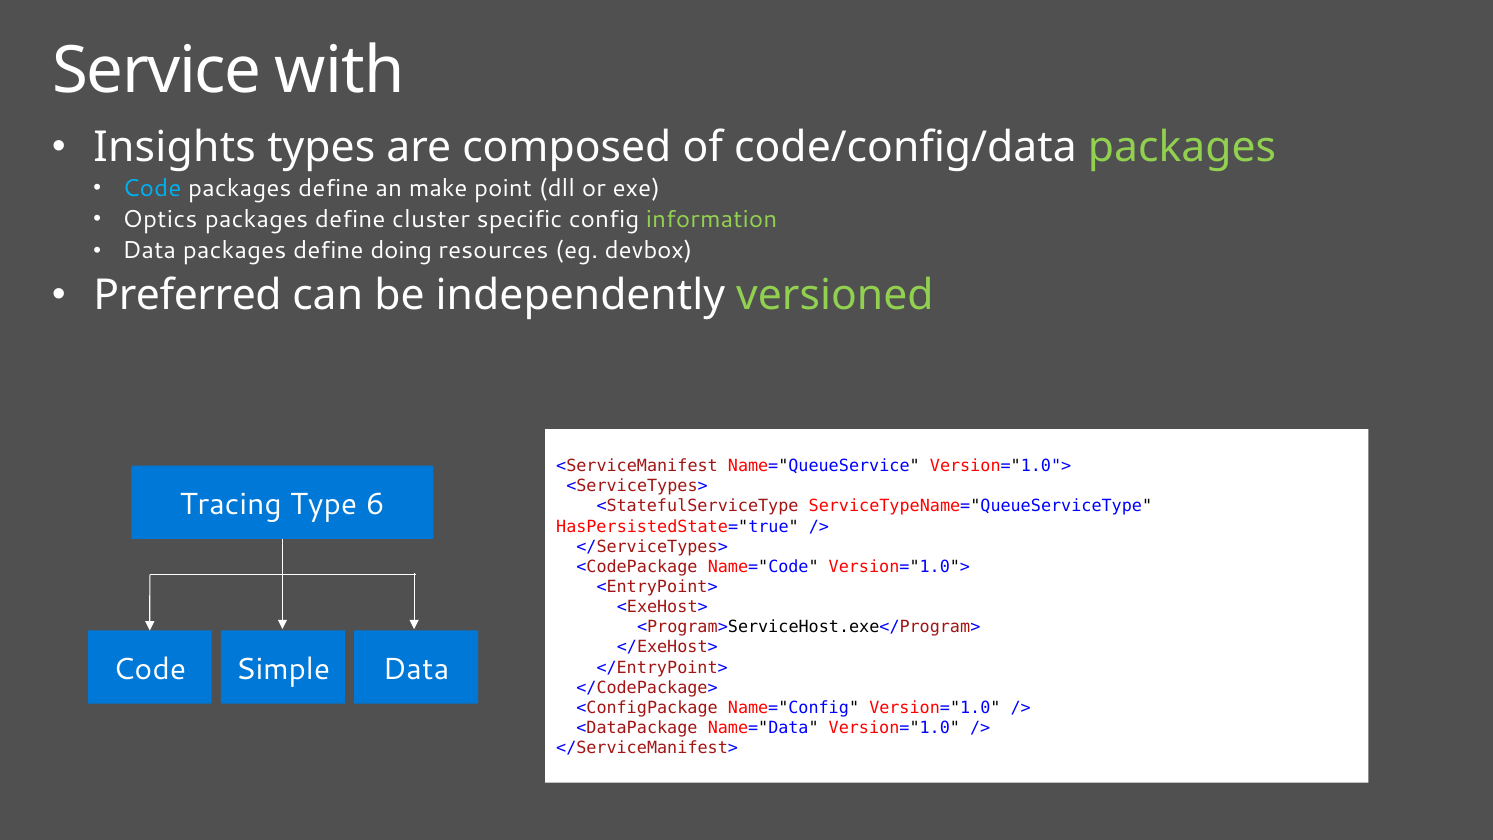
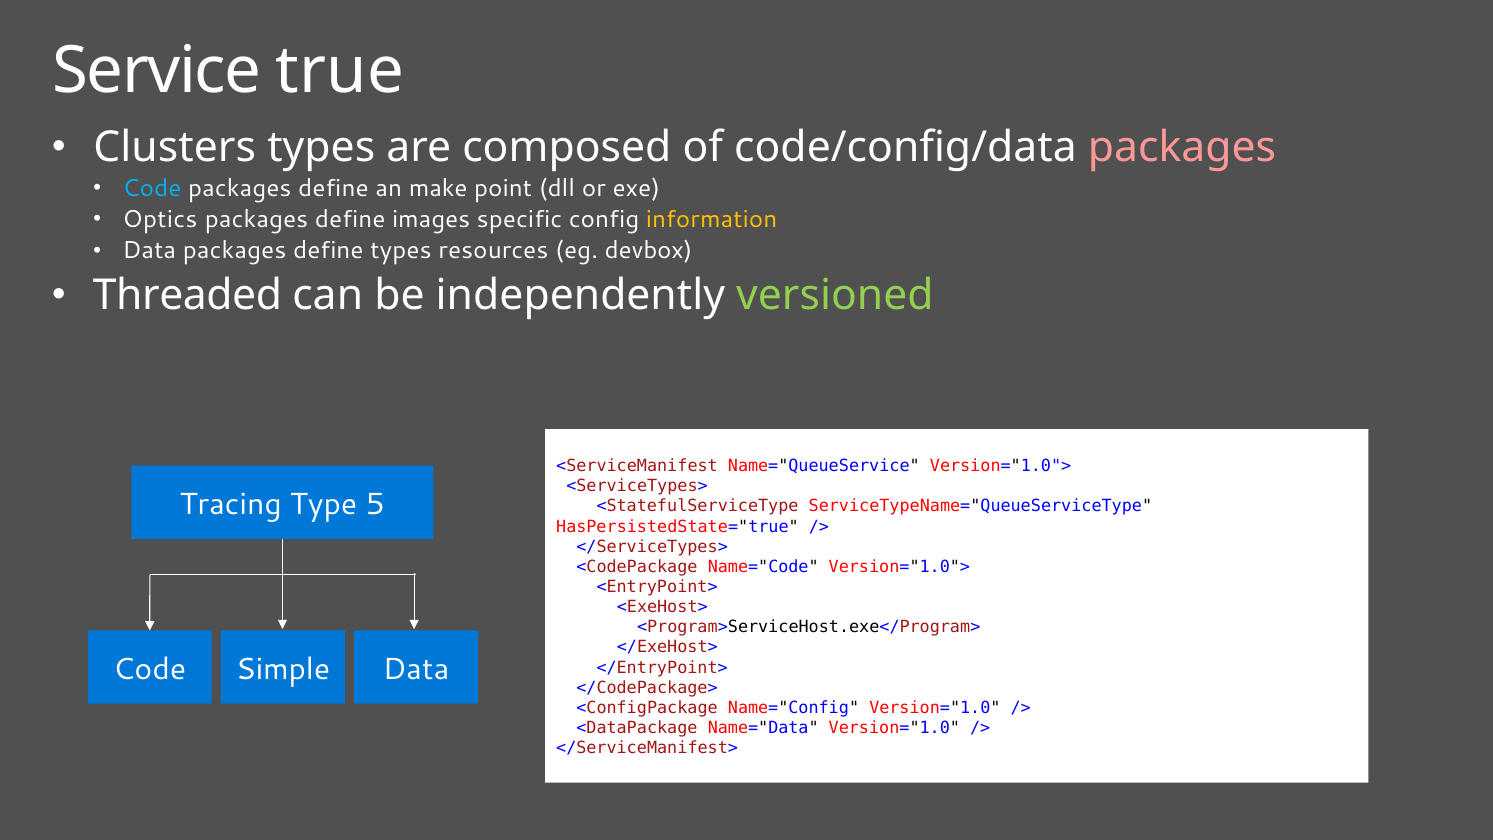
with: with -> true
Insights: Insights -> Clusters
packages at (1182, 147) colour: light green -> pink
cluster: cluster -> images
information colour: light green -> yellow
define doing: doing -> types
Preferred: Preferred -> Threaded
6: 6 -> 5
